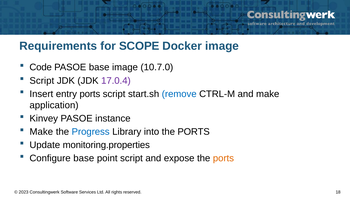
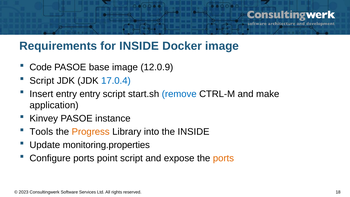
for SCOPE: SCOPE -> INSIDE
10.7.0: 10.7.0 -> 12.0.9
17.0.4 colour: purple -> blue
entry ports: ports -> entry
Make at (41, 132): Make -> Tools
Progress colour: blue -> orange
into the PORTS: PORTS -> INSIDE
Configure base: base -> ports
